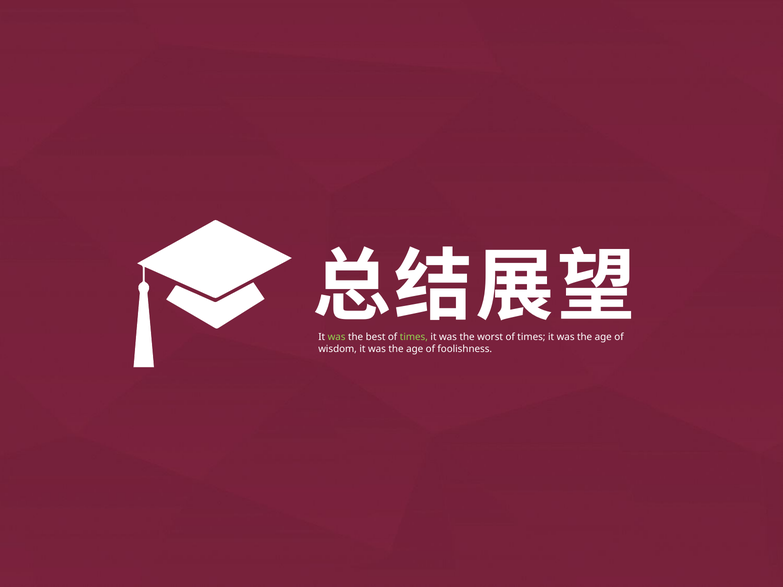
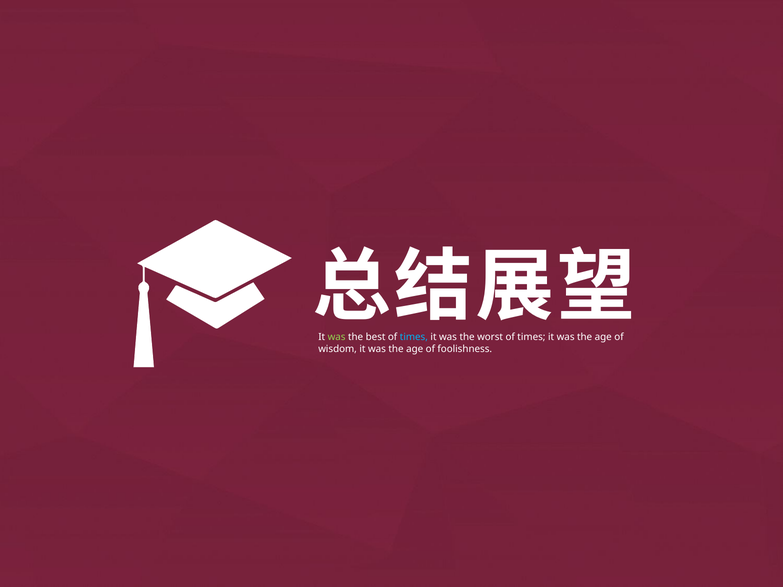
times at (414, 337) colour: light green -> light blue
